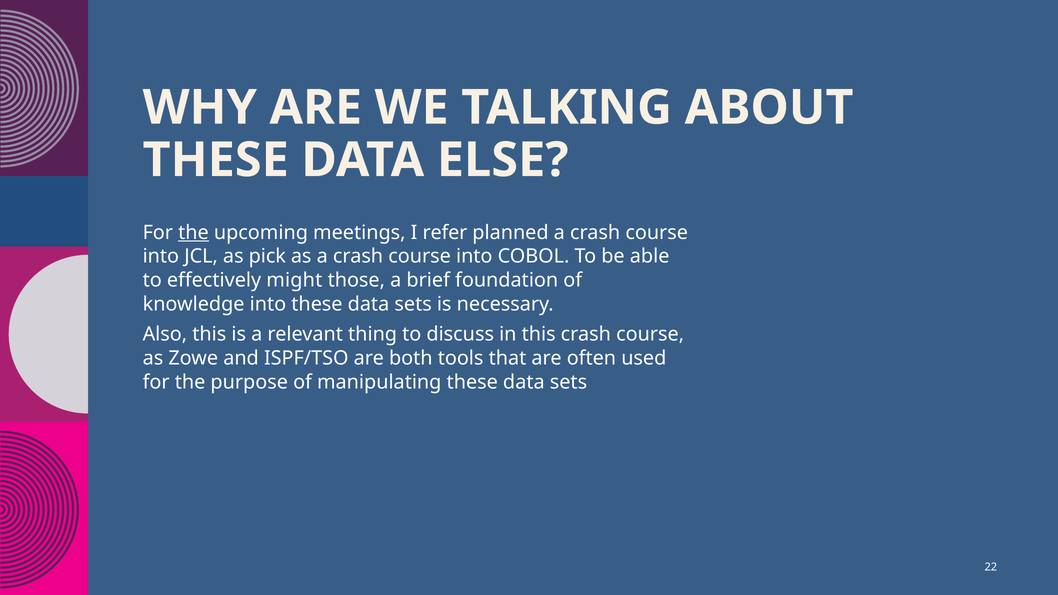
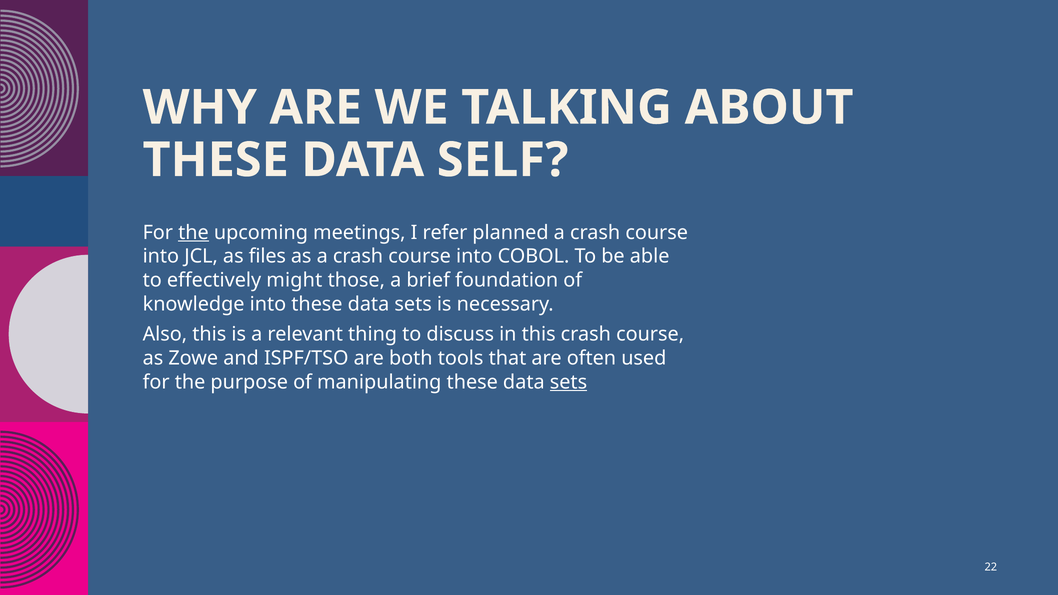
ELSE: ELSE -> SELF
pick: pick -> files
sets at (568, 382) underline: none -> present
